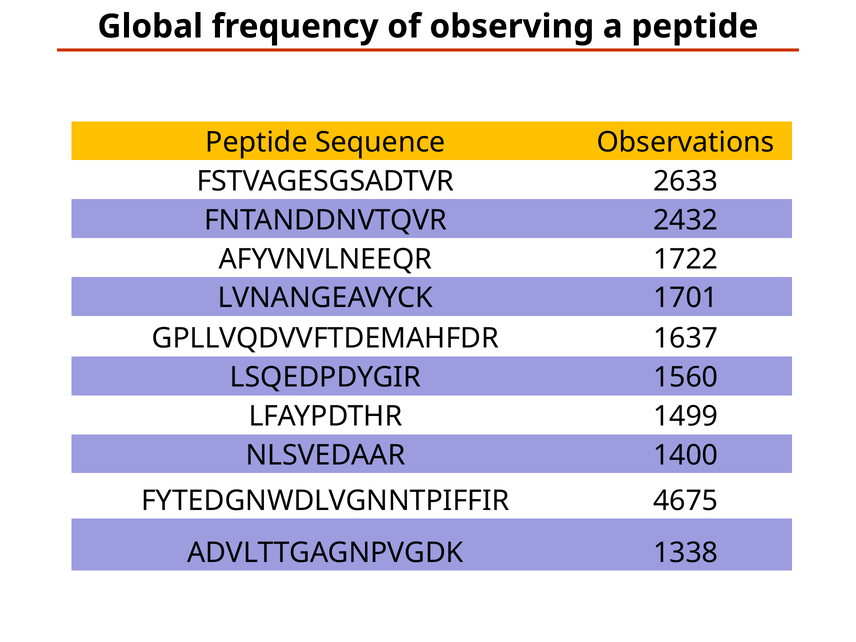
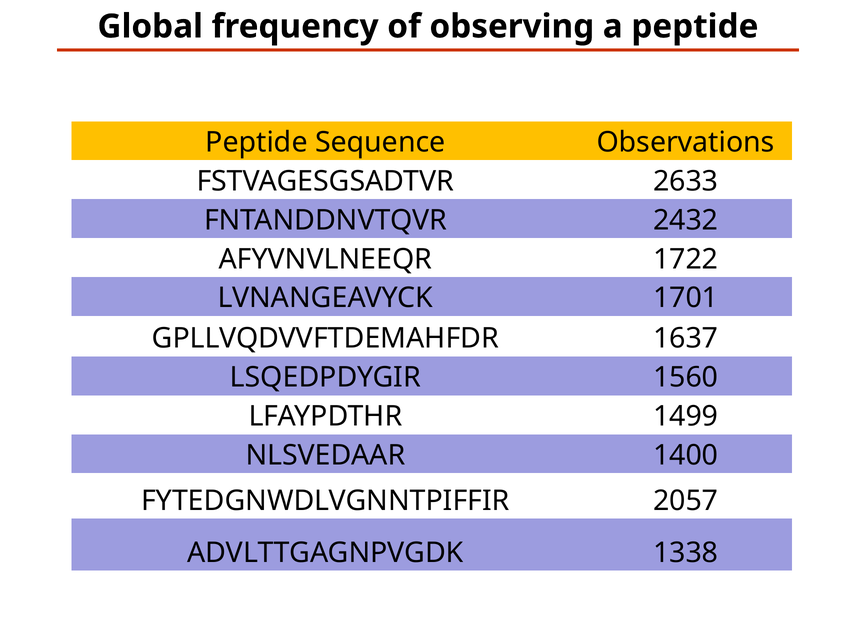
4675: 4675 -> 2057
